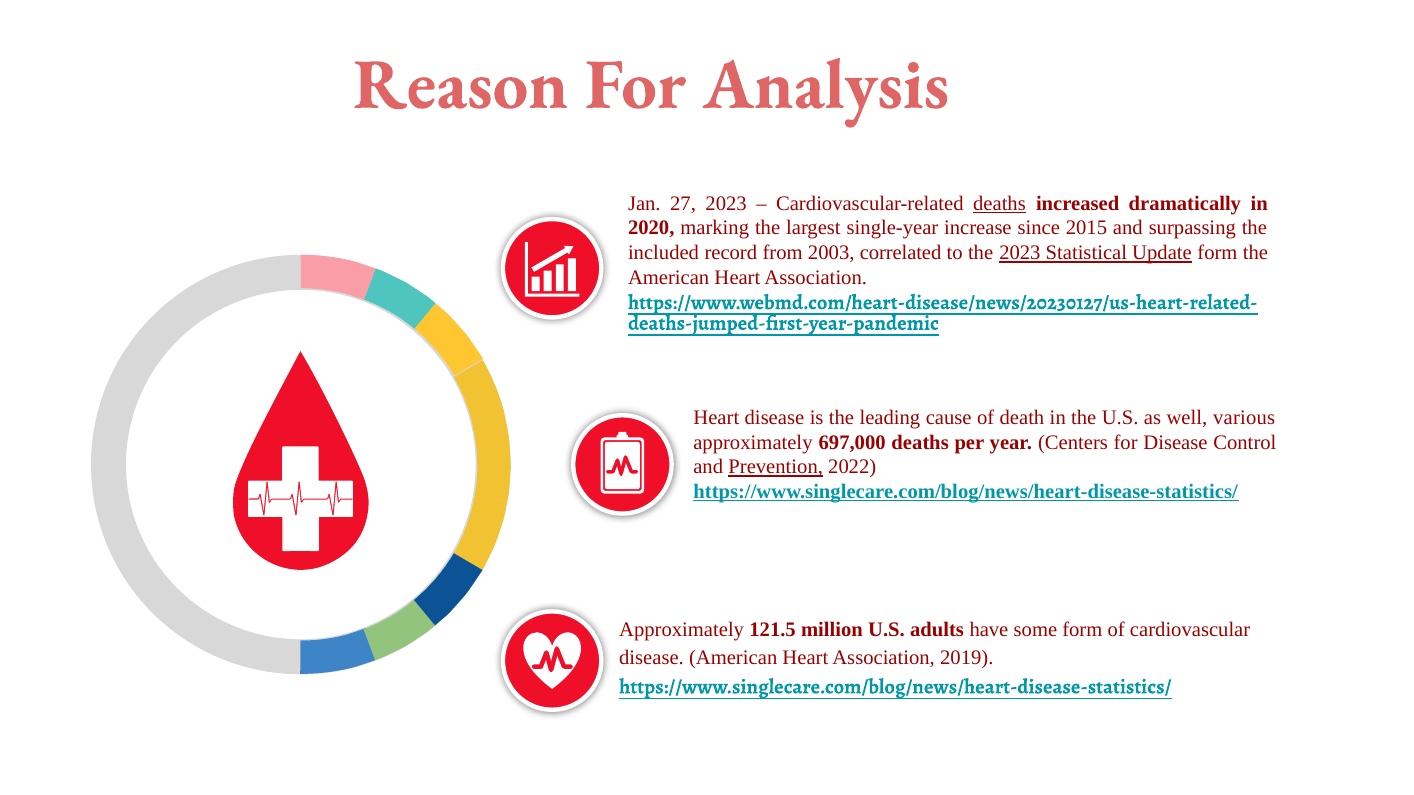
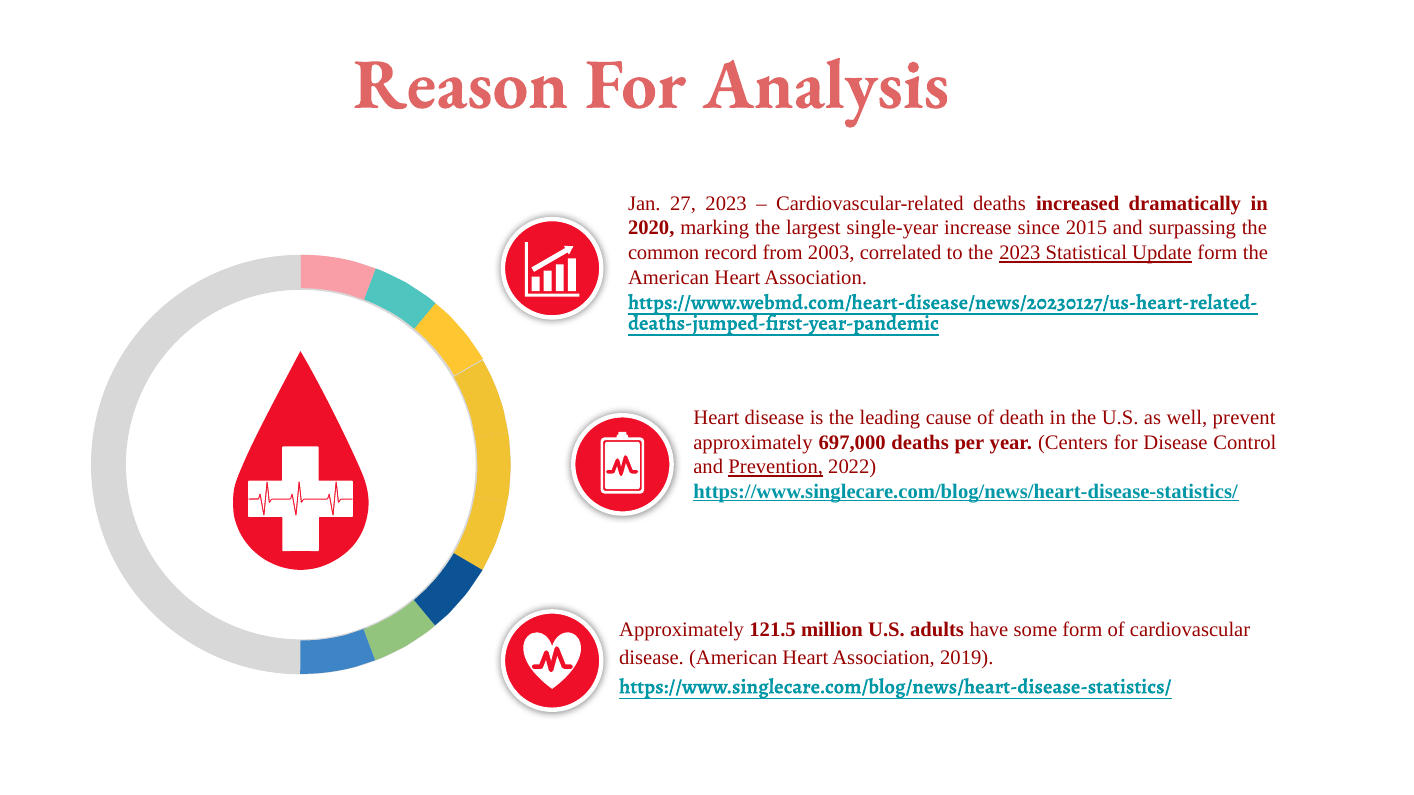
deaths at (999, 203) underline: present -> none
included: included -> common
various: various -> prevent
